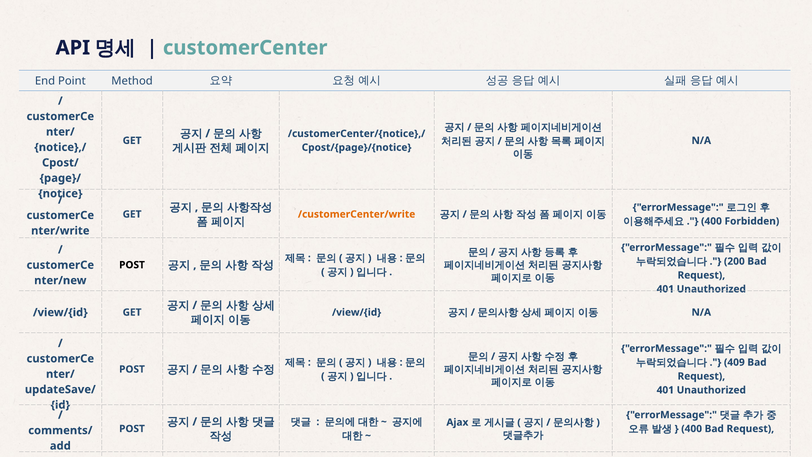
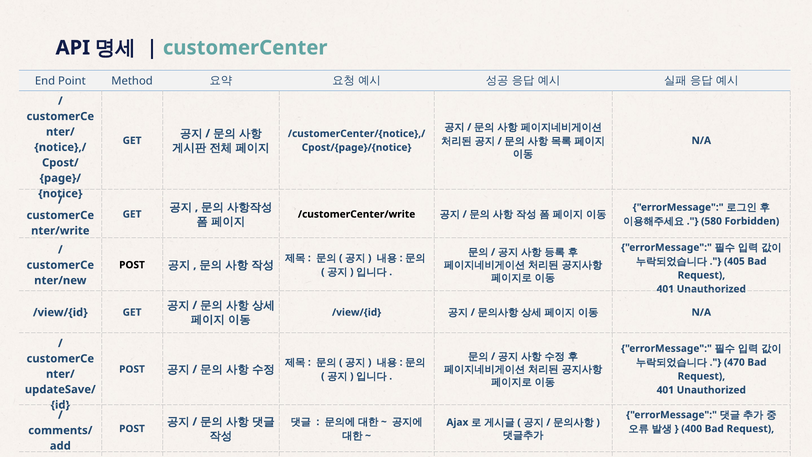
/customerCenter/write colour: orange -> black
400 at (711, 221): 400 -> 580
200: 200 -> 405
409: 409 -> 470
